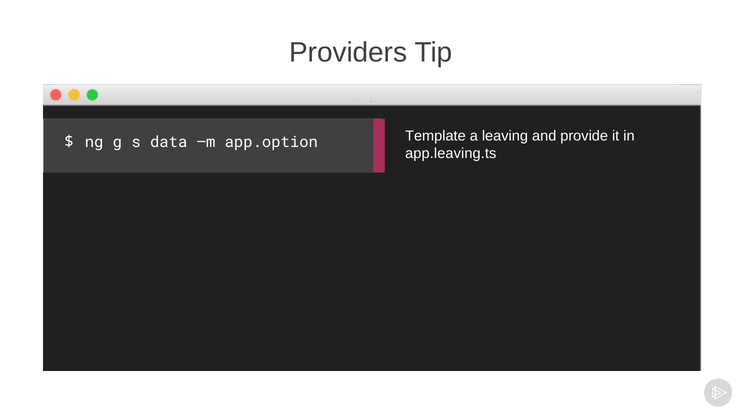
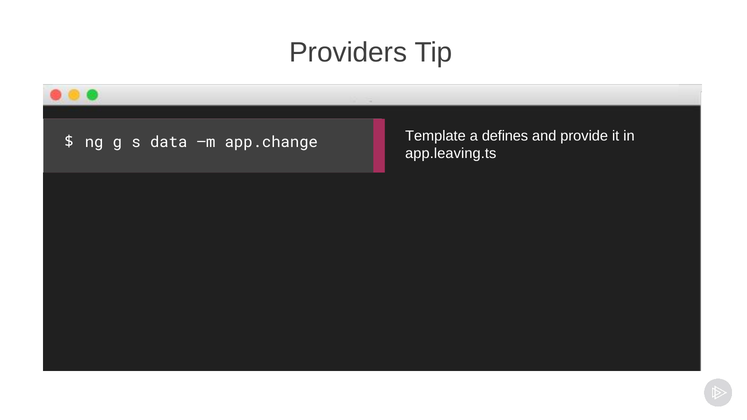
leaving: leaving -> defines
app.option: app.option -> app.change
